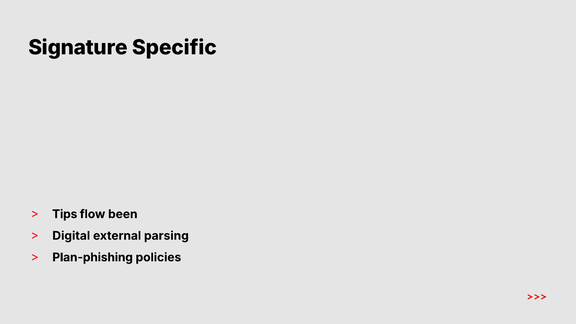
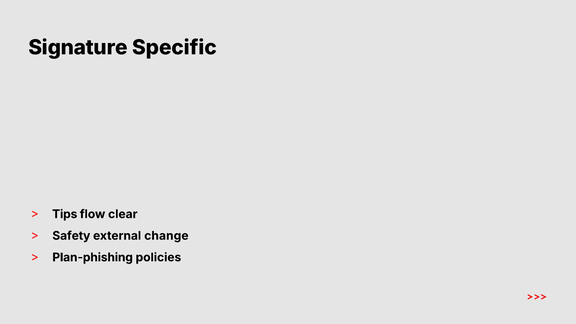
been: been -> clear
Digital: Digital -> Safety
parsing: parsing -> change
